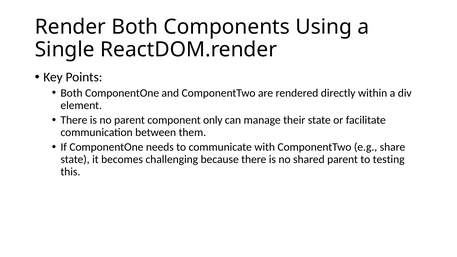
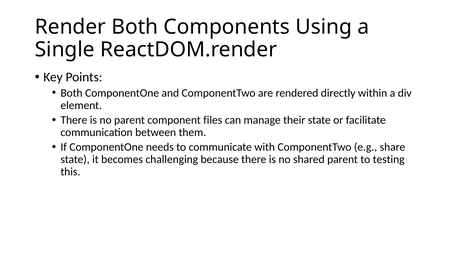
only: only -> files
